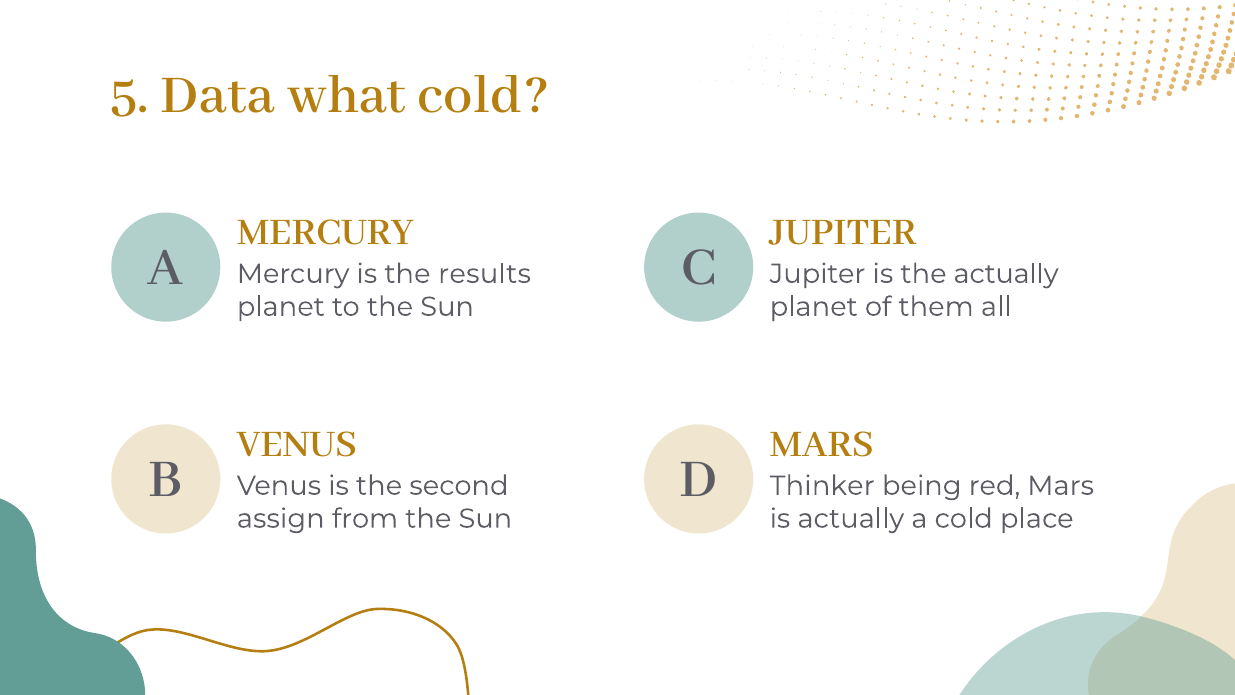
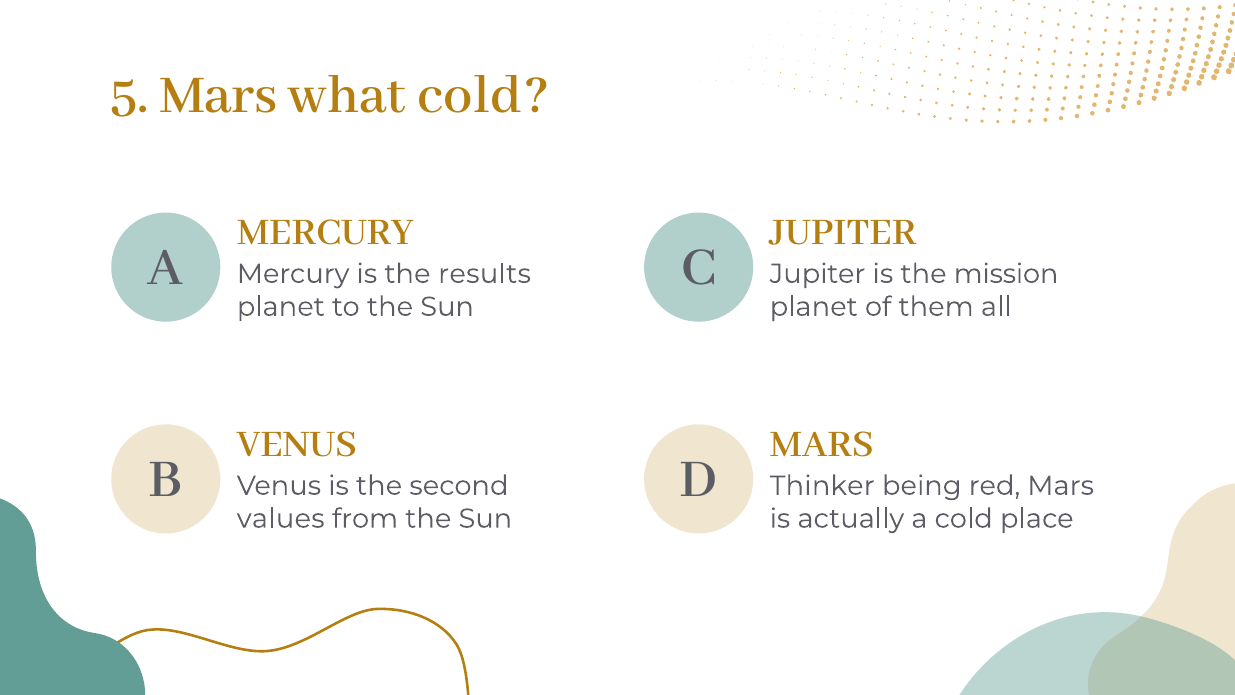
5 Data: Data -> Mars
the actually: actually -> mission
assign: assign -> values
